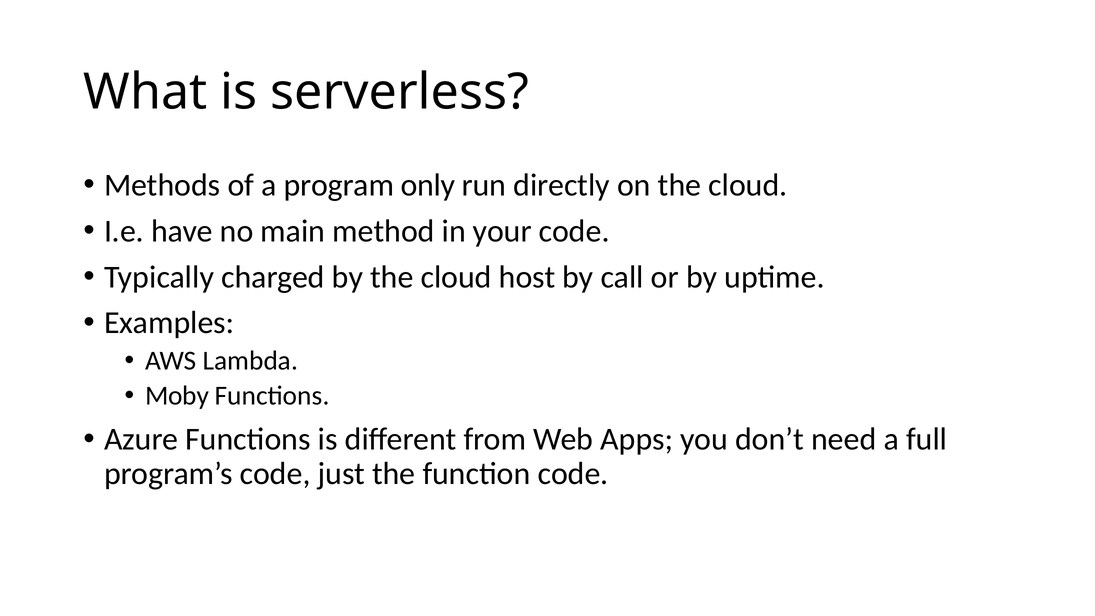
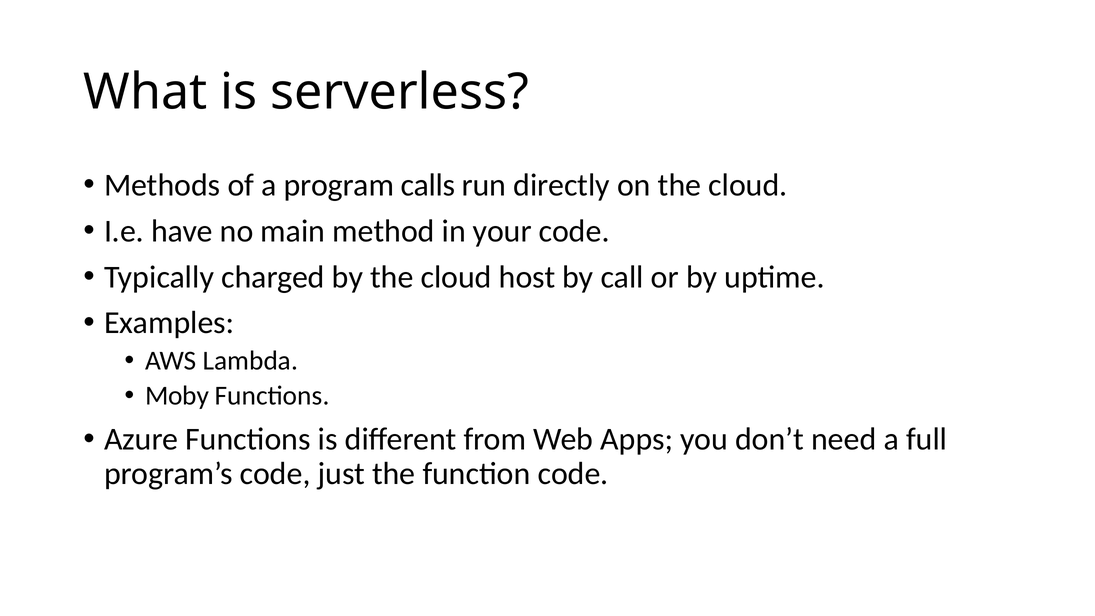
only: only -> calls
